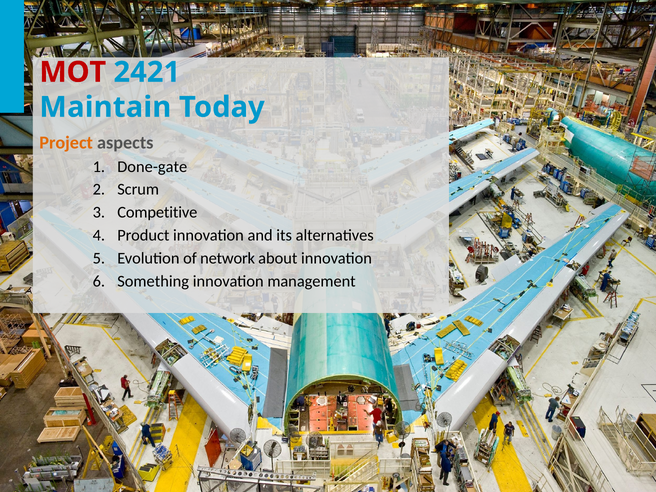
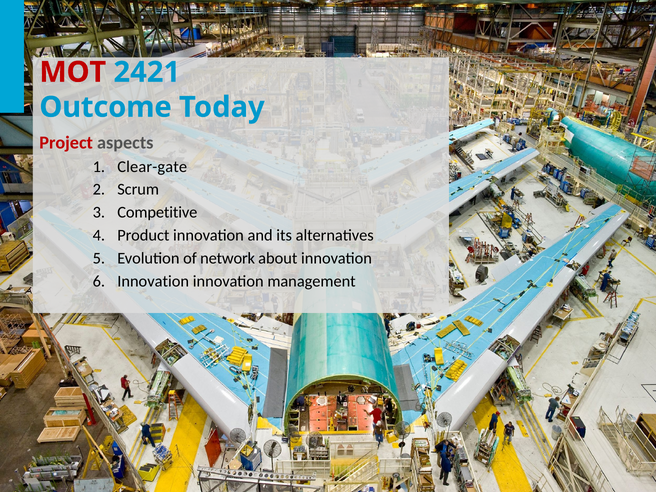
Maintain: Maintain -> Outcome
Project colour: orange -> red
Done-gate: Done-gate -> Clear-gate
Something at (153, 281): Something -> Innovation
